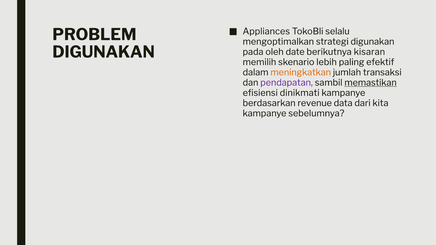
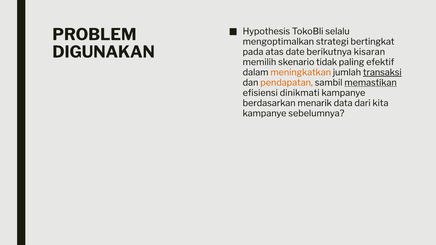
Appliances: Appliances -> Hypothesis
strategi digunakan: digunakan -> bertingkat
oleh: oleh -> atas
lebih: lebih -> tidak
transaksi underline: none -> present
pendapatan colour: purple -> orange
revenue: revenue -> menarik
